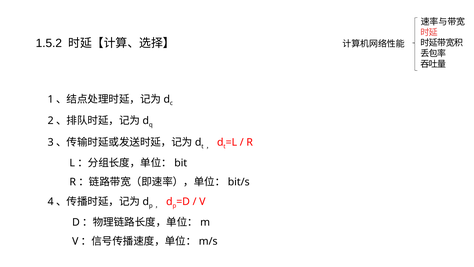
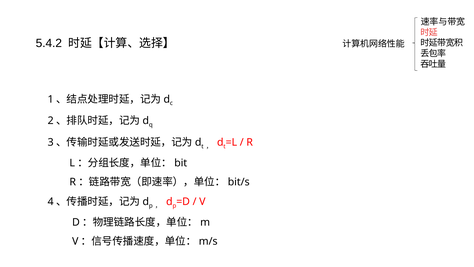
1.5.2: 1.5.2 -> 5.4.2
